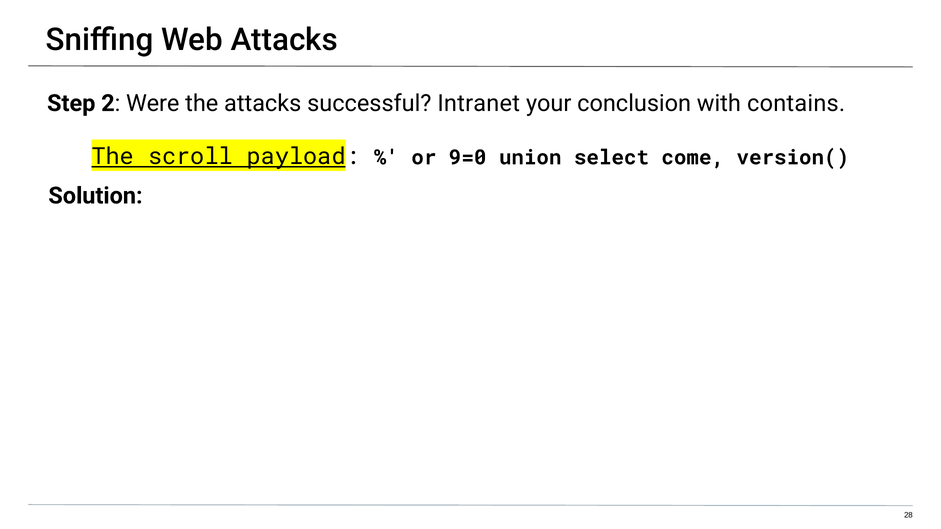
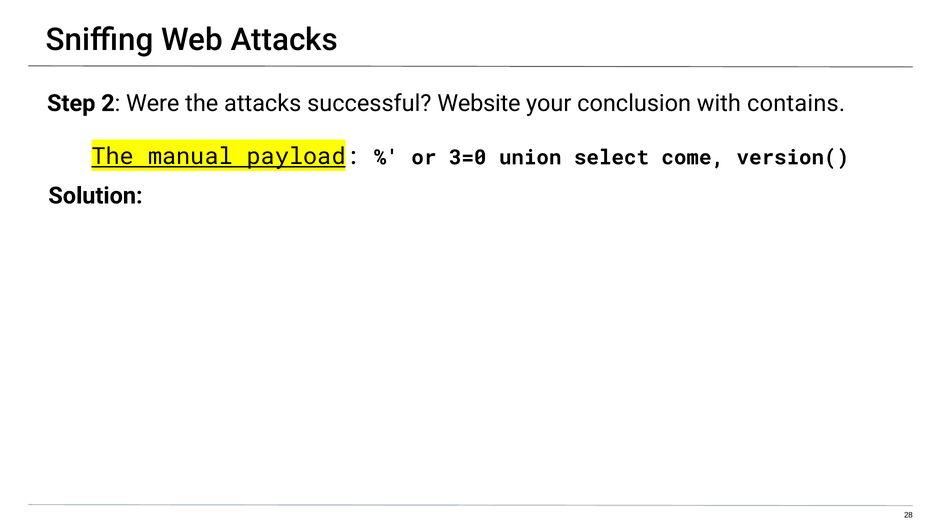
Intranet: Intranet -> Website
scroll: scroll -> manual
9=0: 9=0 -> 3=0
